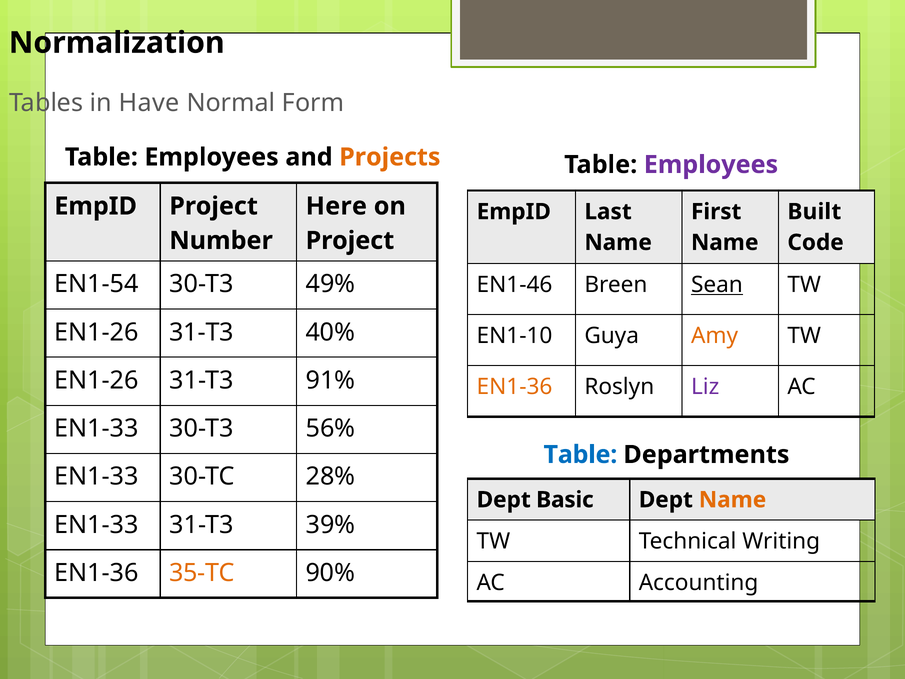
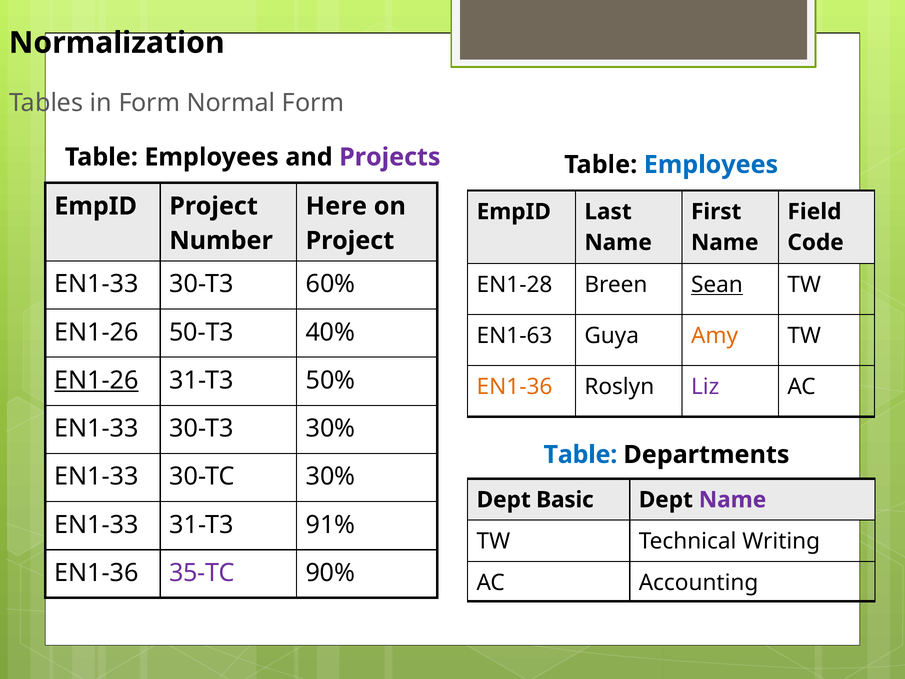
in Have: Have -> Form
Projects colour: orange -> purple
Employees at (711, 165) colour: purple -> blue
Built: Built -> Field
EN1-54 at (96, 284): EN1-54 -> EN1-33
49%: 49% -> 60%
EN1-46: EN1-46 -> EN1-28
31-T3 at (201, 332): 31-T3 -> 50-T3
EN1-10: EN1-10 -> EN1-63
EN1-26 at (96, 380) underline: none -> present
91%: 91% -> 50%
30-T3 56%: 56% -> 30%
30-TC 28%: 28% -> 30%
Name at (733, 500) colour: orange -> purple
39%: 39% -> 91%
35-TC colour: orange -> purple
